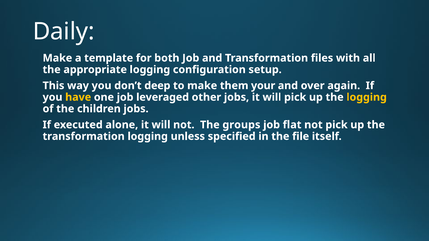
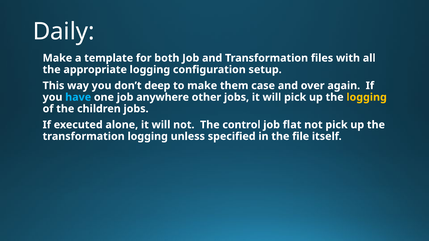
your: your -> case
have colour: yellow -> light blue
leveraged: leveraged -> anywhere
groups: groups -> control
